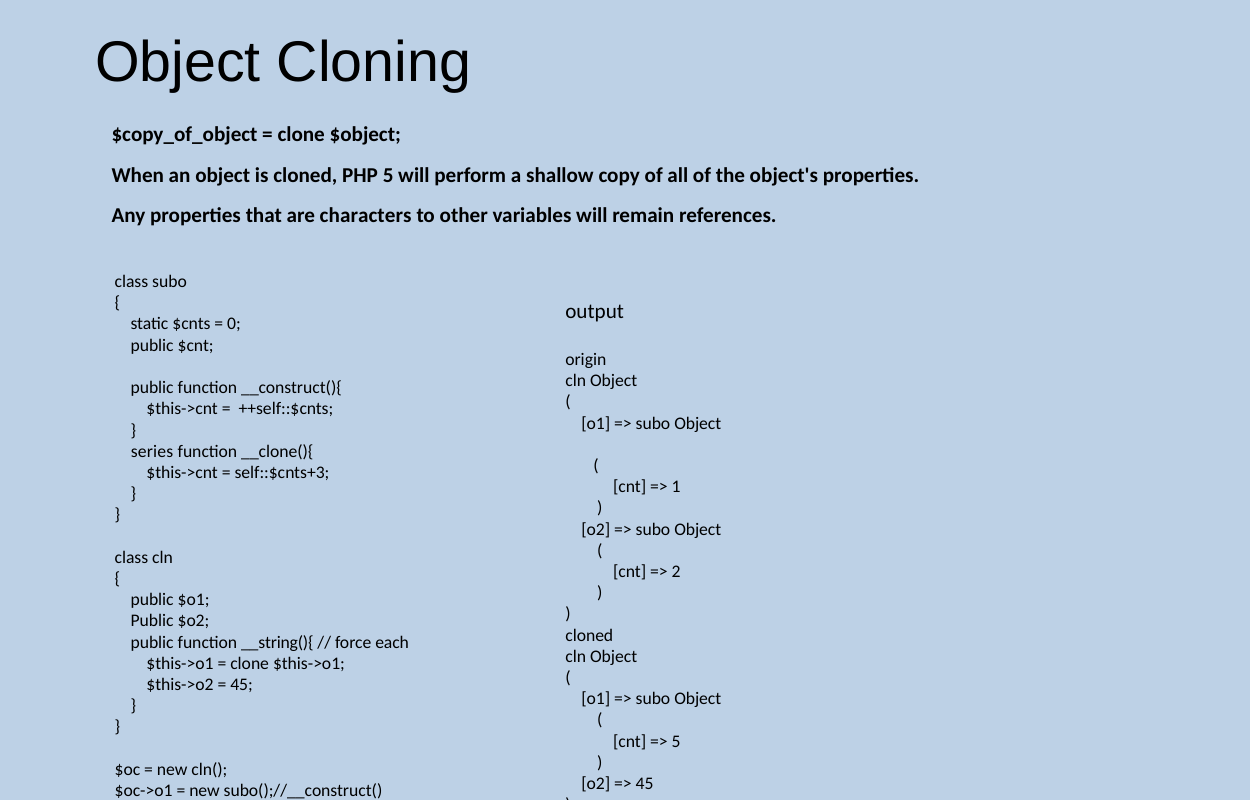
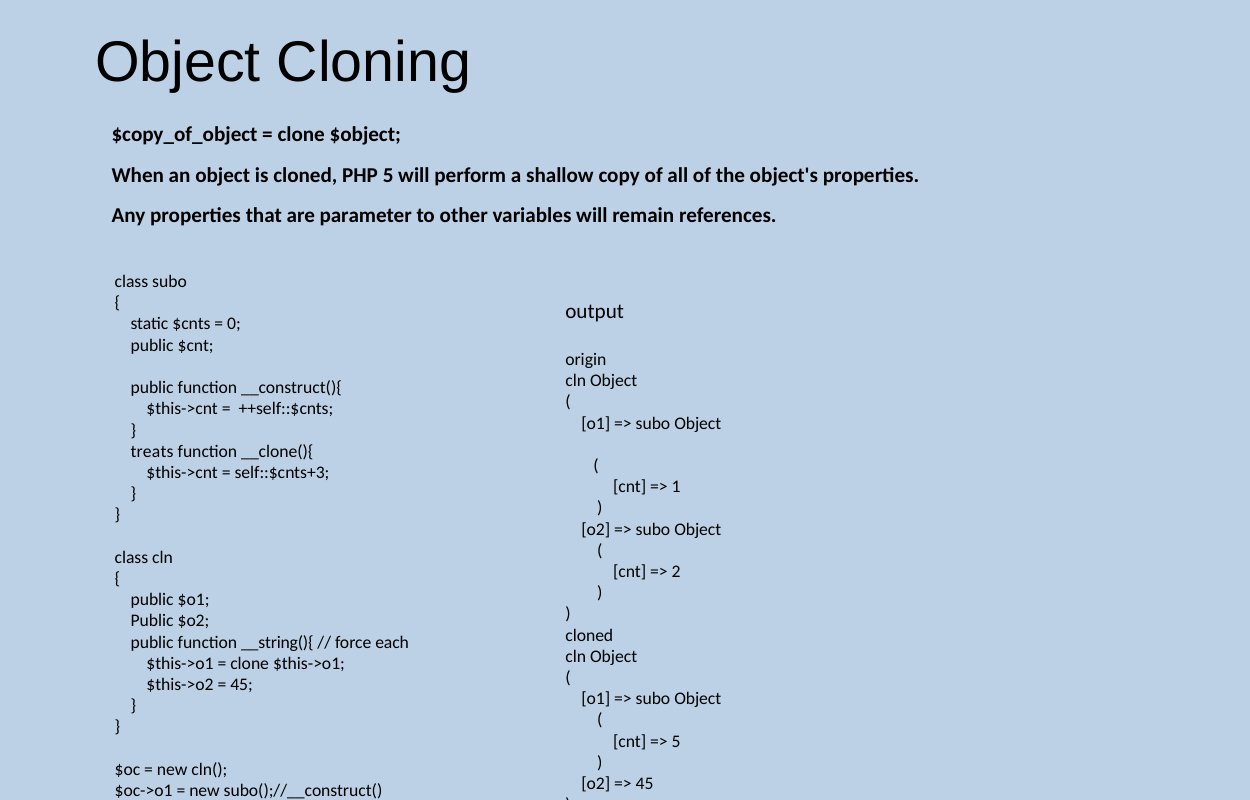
characters: characters -> parameter
series: series -> treats
